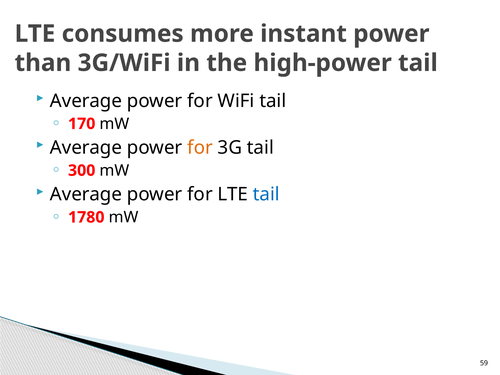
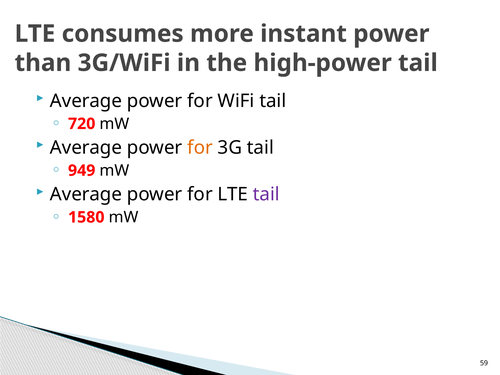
170: 170 -> 720
300: 300 -> 949
tail at (266, 194) colour: blue -> purple
1780: 1780 -> 1580
